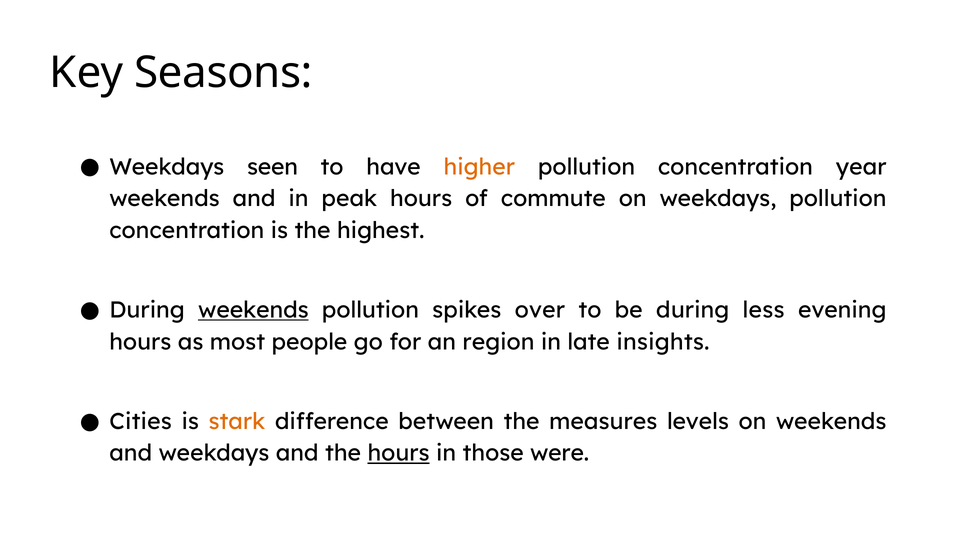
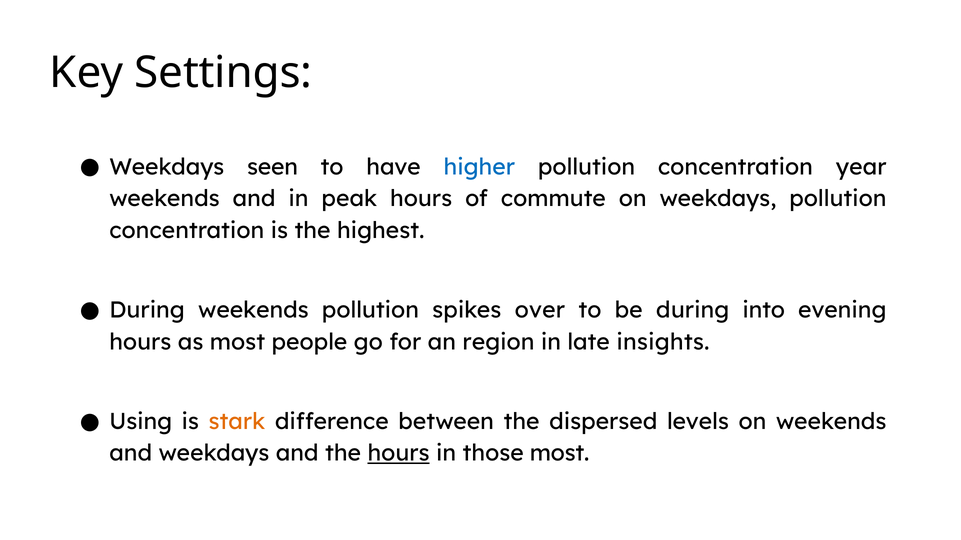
Seasons: Seasons -> Settings
higher colour: orange -> blue
weekends at (253, 310) underline: present -> none
less: less -> into
Cities: Cities -> Using
measures: measures -> dispersed
those were: were -> most
